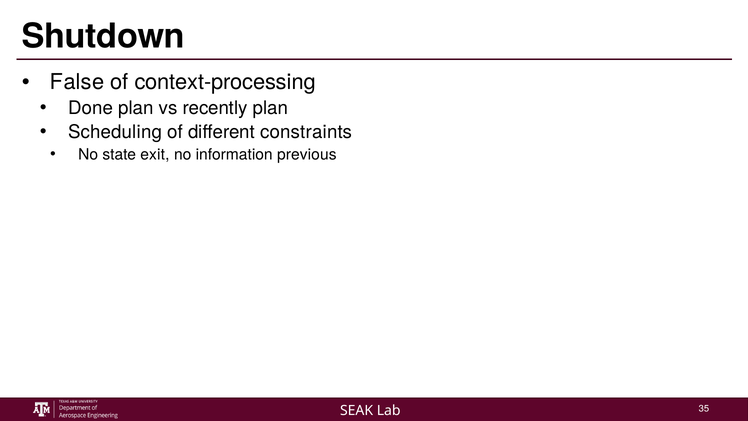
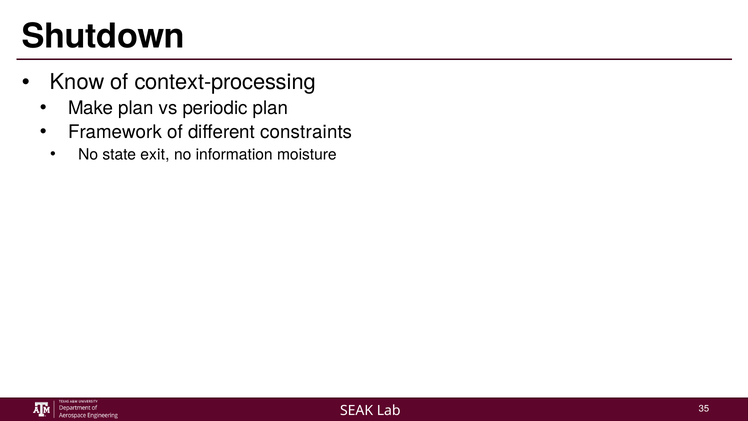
False: False -> Know
Done: Done -> Make
recently: recently -> periodic
Scheduling: Scheduling -> Framework
previous: previous -> moisture
